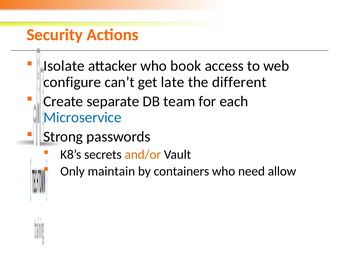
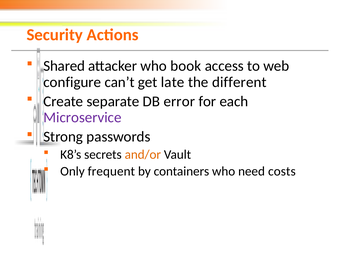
Isolate: Isolate -> Shared
team: team -> error
Microservice colour: blue -> purple
maintain: maintain -> frequent
allow: allow -> costs
